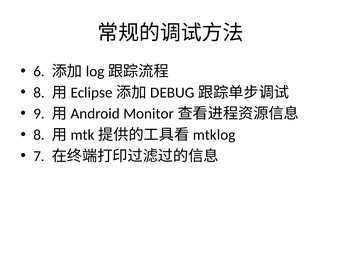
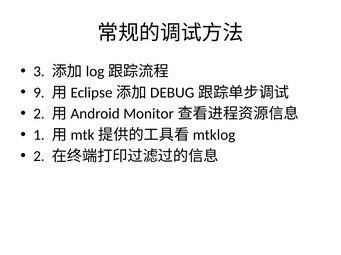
6: 6 -> 3
8 at (39, 93): 8 -> 9
9 at (39, 114): 9 -> 2
8 at (39, 135): 8 -> 1
7 at (39, 157): 7 -> 2
